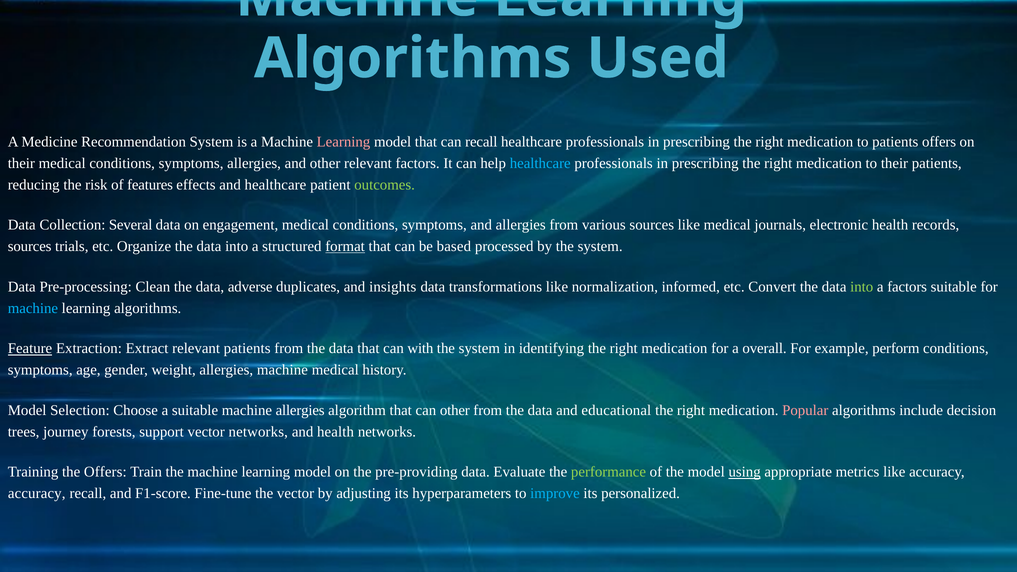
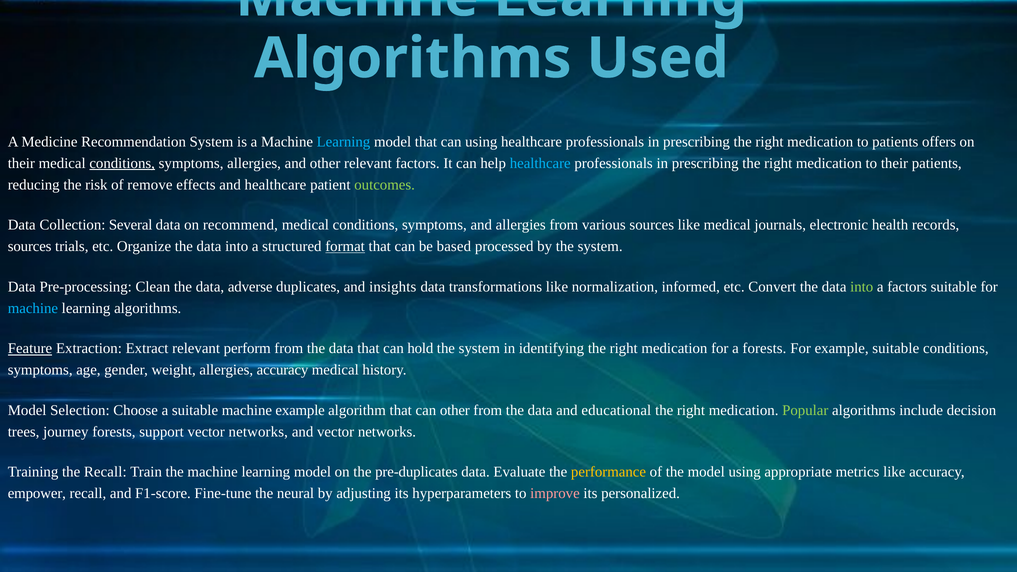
Learning at (343, 142) colour: pink -> light blue
can recall: recall -> using
conditions at (122, 163) underline: none -> present
features: features -> remove
engagement: engagement -> recommend
relevant patients: patients -> perform
with: with -> hold
a overall: overall -> forests
example perform: perform -> suitable
allergies machine: machine -> accuracy
machine allergies: allergies -> example
Popular colour: pink -> light green
and health: health -> vector
the Offers: Offers -> Recall
pre-providing: pre-providing -> pre-duplicates
performance colour: light green -> yellow
using at (745, 472) underline: present -> none
accuracy at (37, 494): accuracy -> empower
the vector: vector -> neural
improve colour: light blue -> pink
